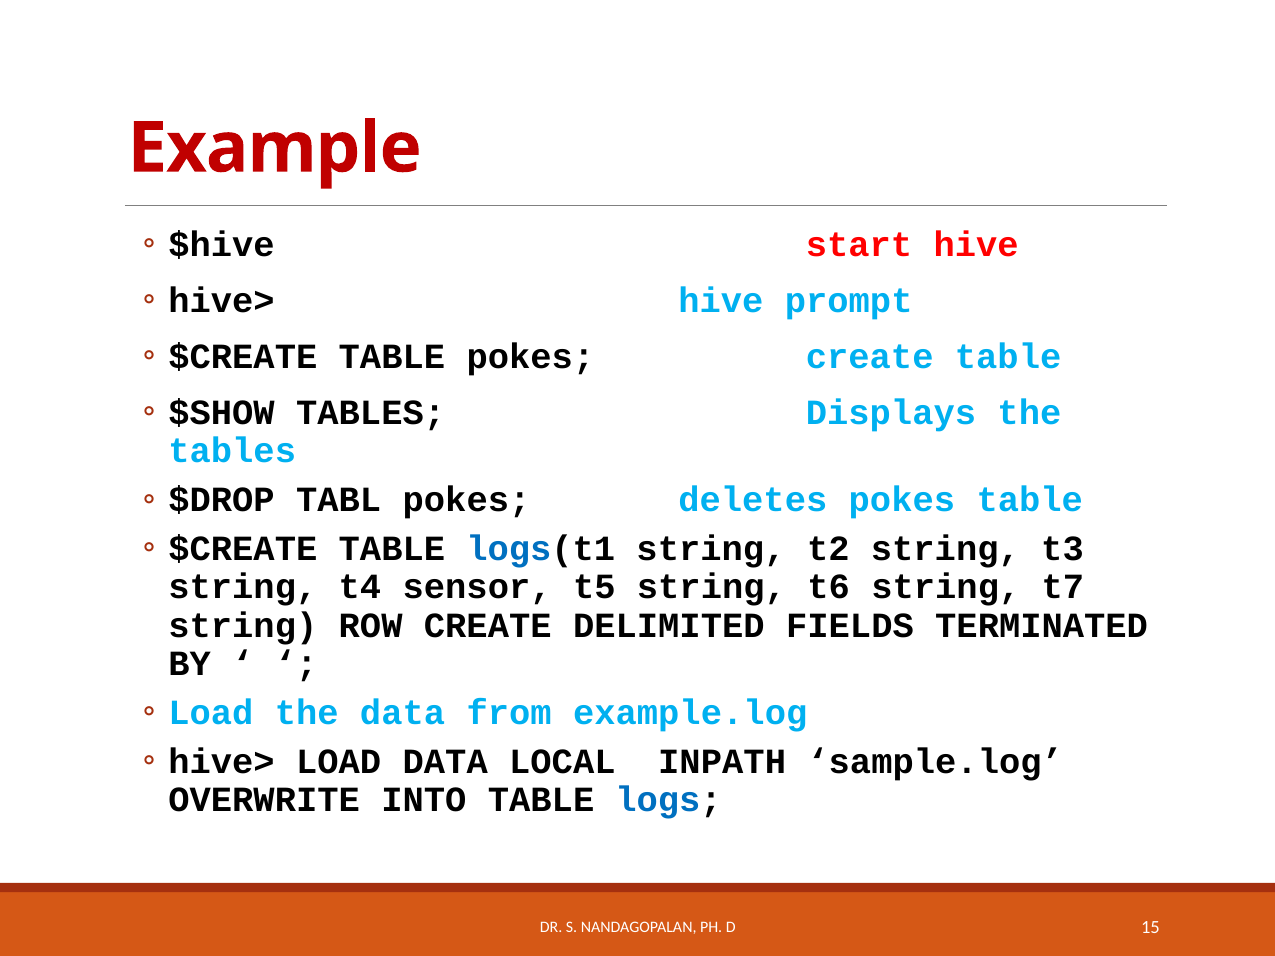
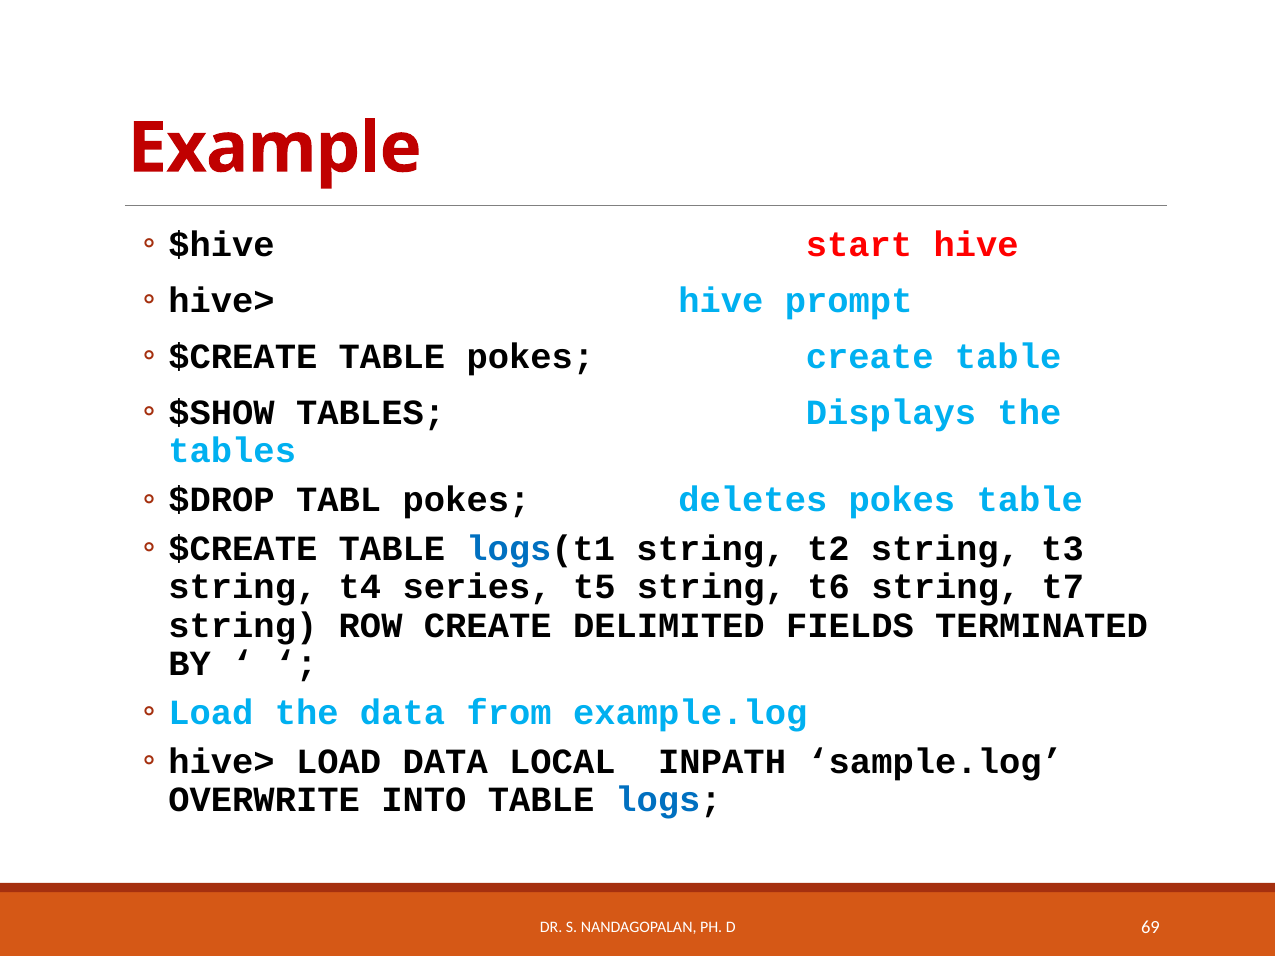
sensor: sensor -> series
15: 15 -> 69
